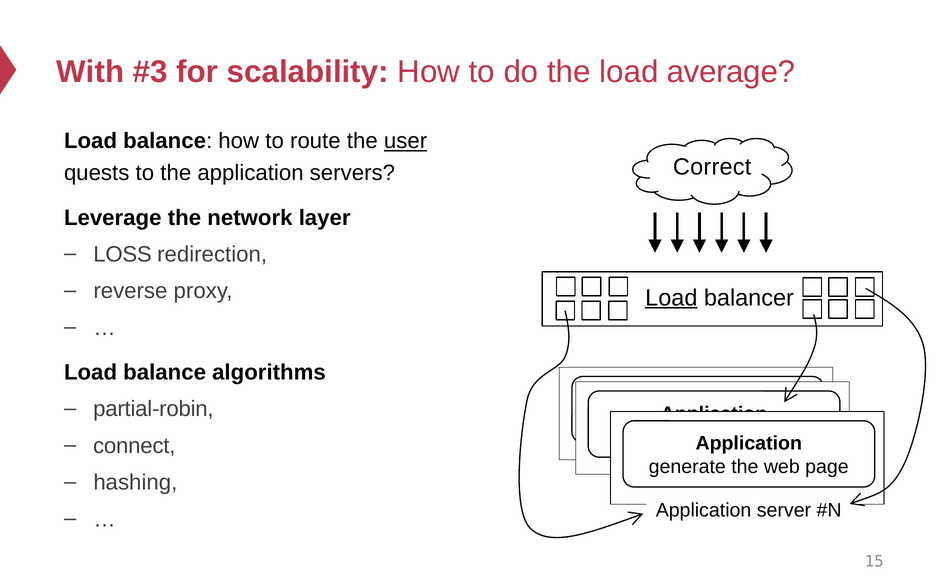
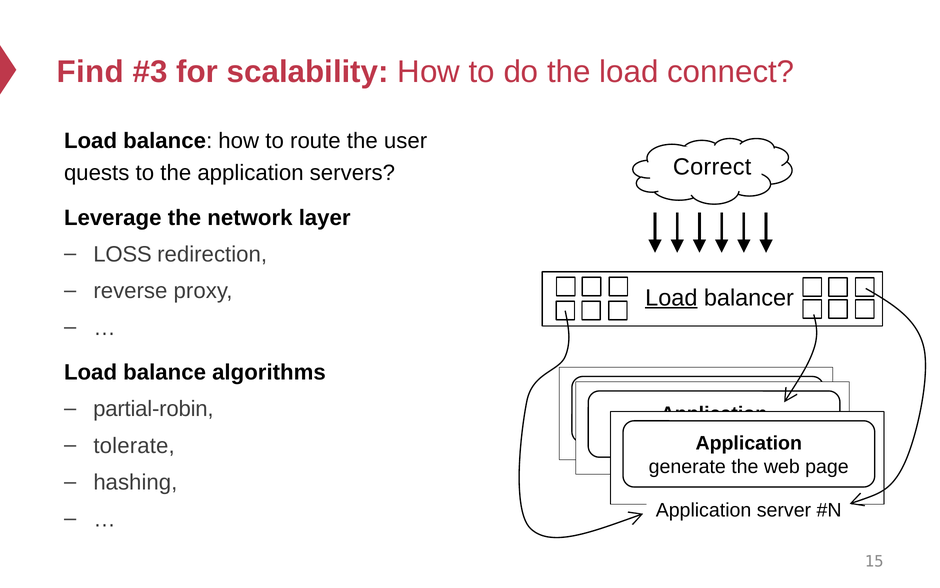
With: With -> Find
average: average -> connect
user underline: present -> none
connect: connect -> tolerate
